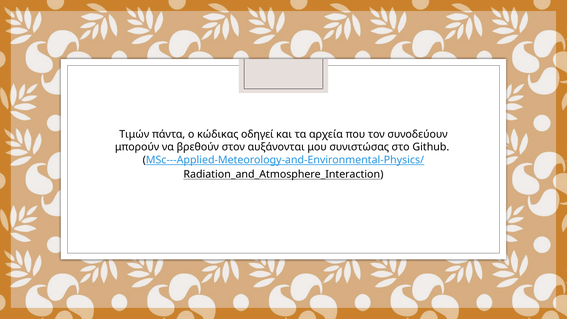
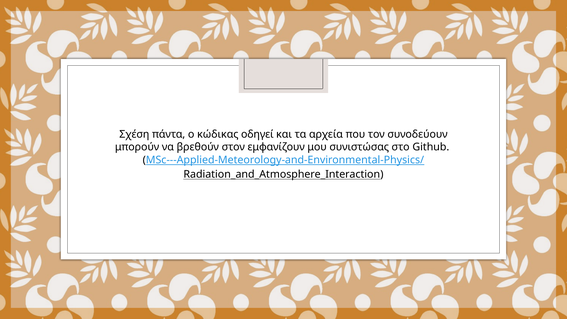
Τιμών: Τιμών -> Σχέση
αυξάνονται: αυξάνονται -> εμφανίζουν
